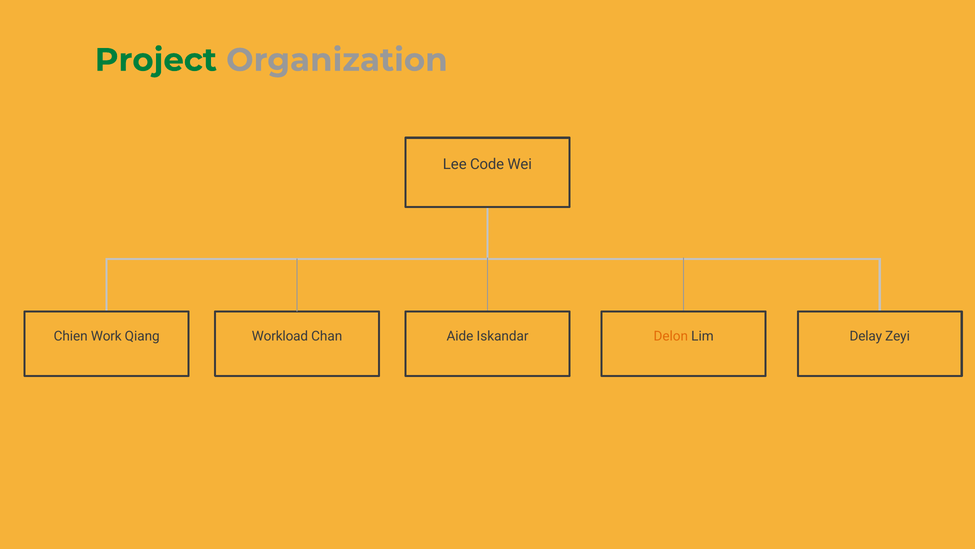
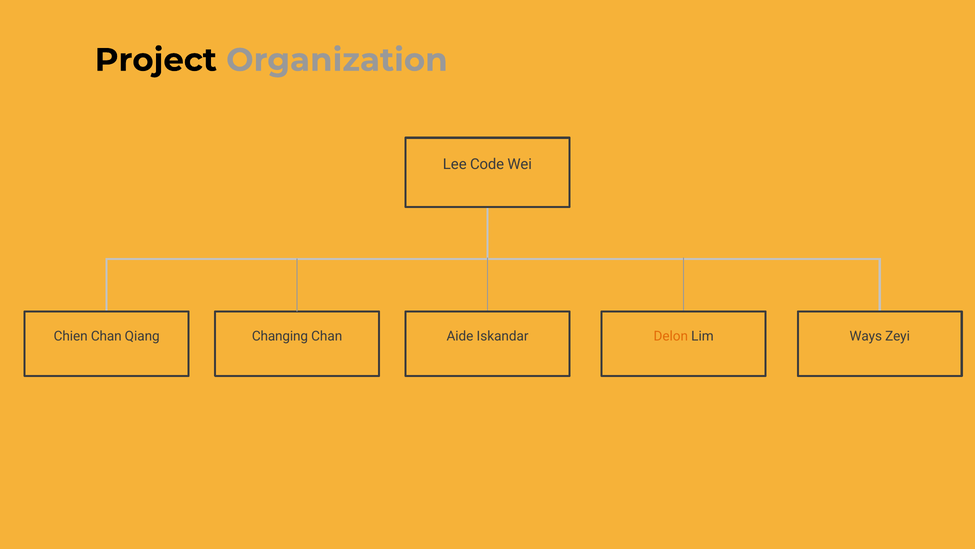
Project at (156, 60) colour: green -> black
Chien Work: Work -> Chan
Workload: Workload -> Changing
Delay: Delay -> Ways
